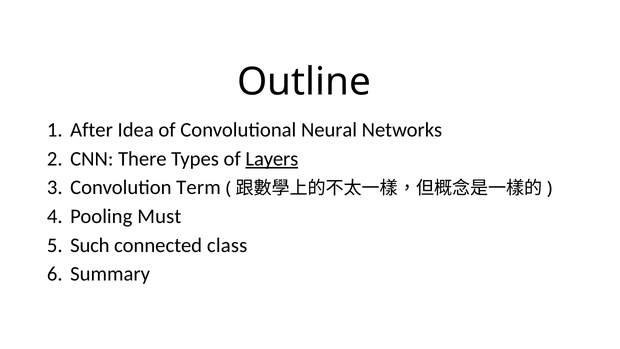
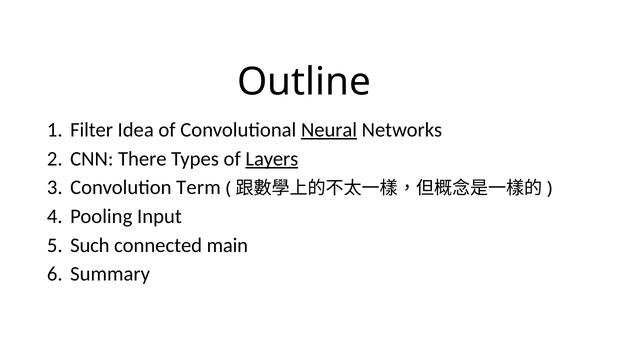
After: After -> Filter
Neural underline: none -> present
Must: Must -> Input
class: class -> main
